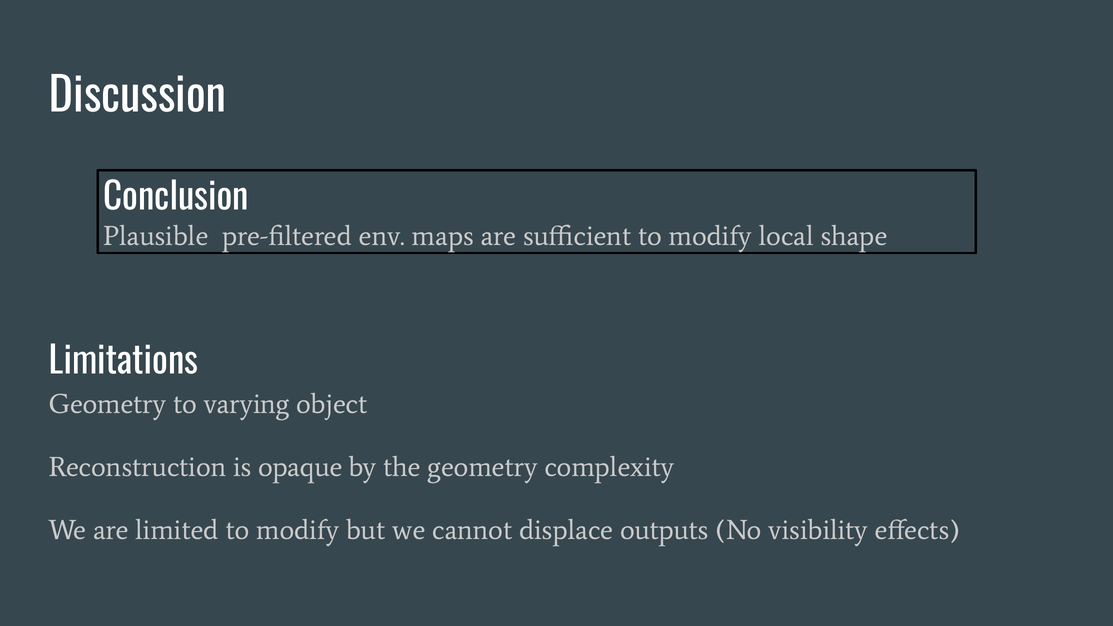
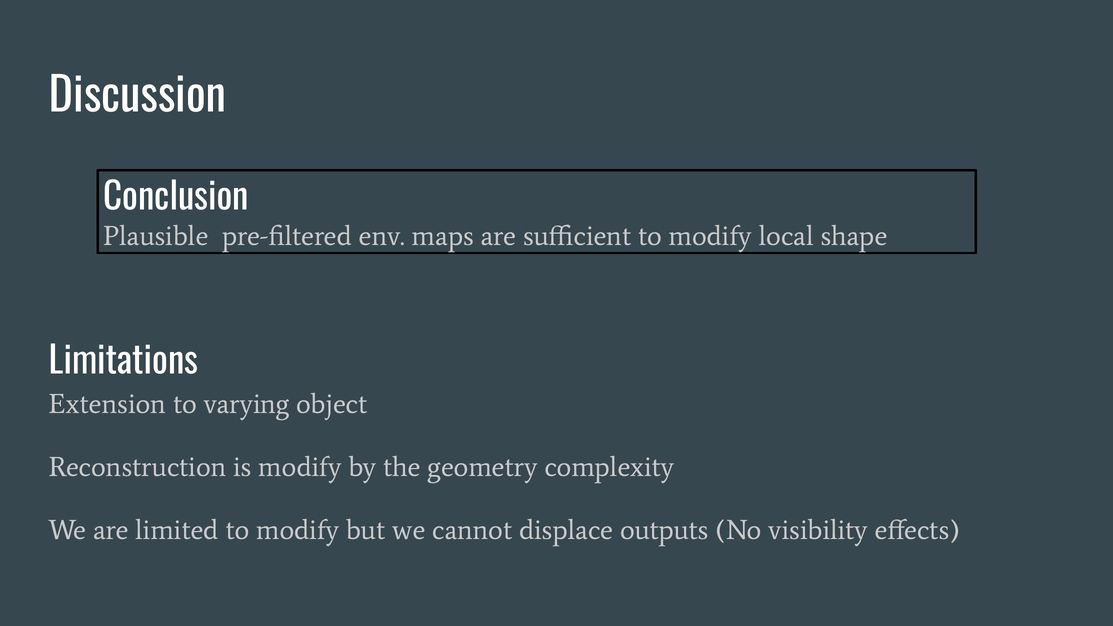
Geometry at (108, 404): Geometry -> Extension
is opaque: opaque -> modify
